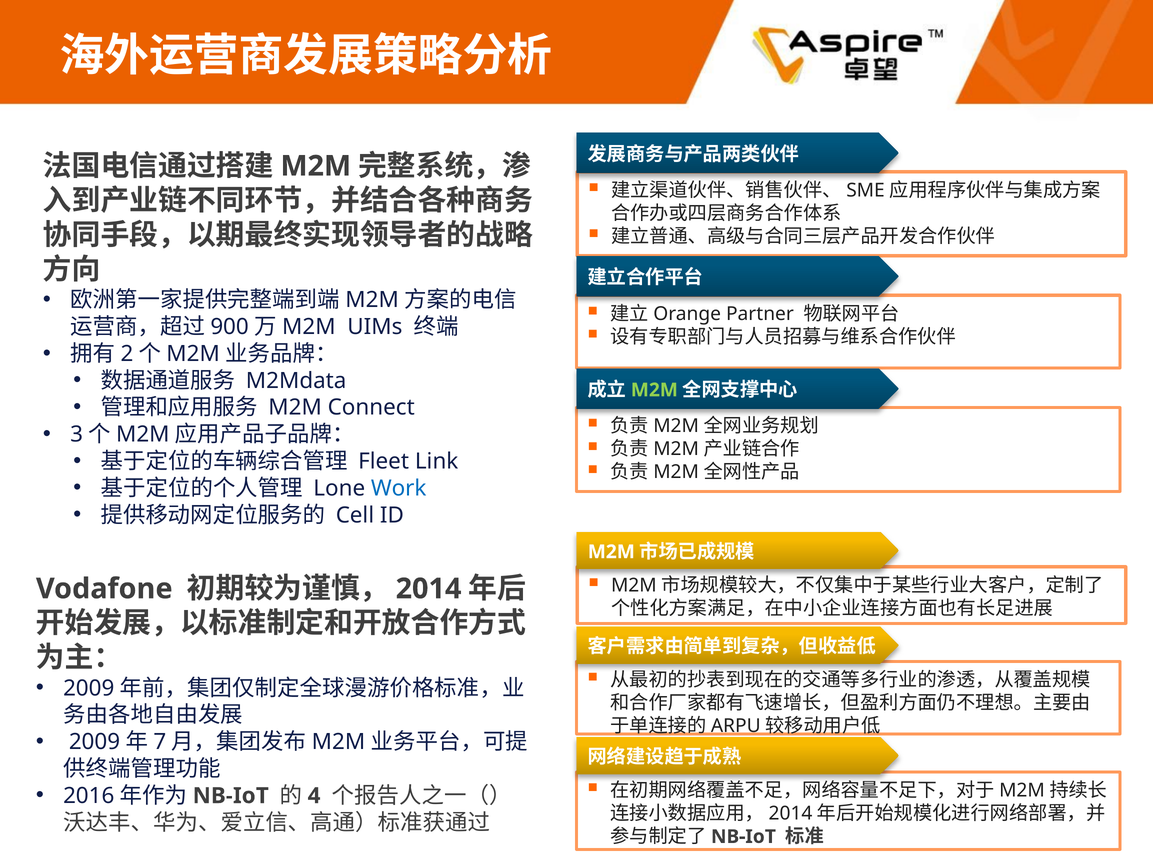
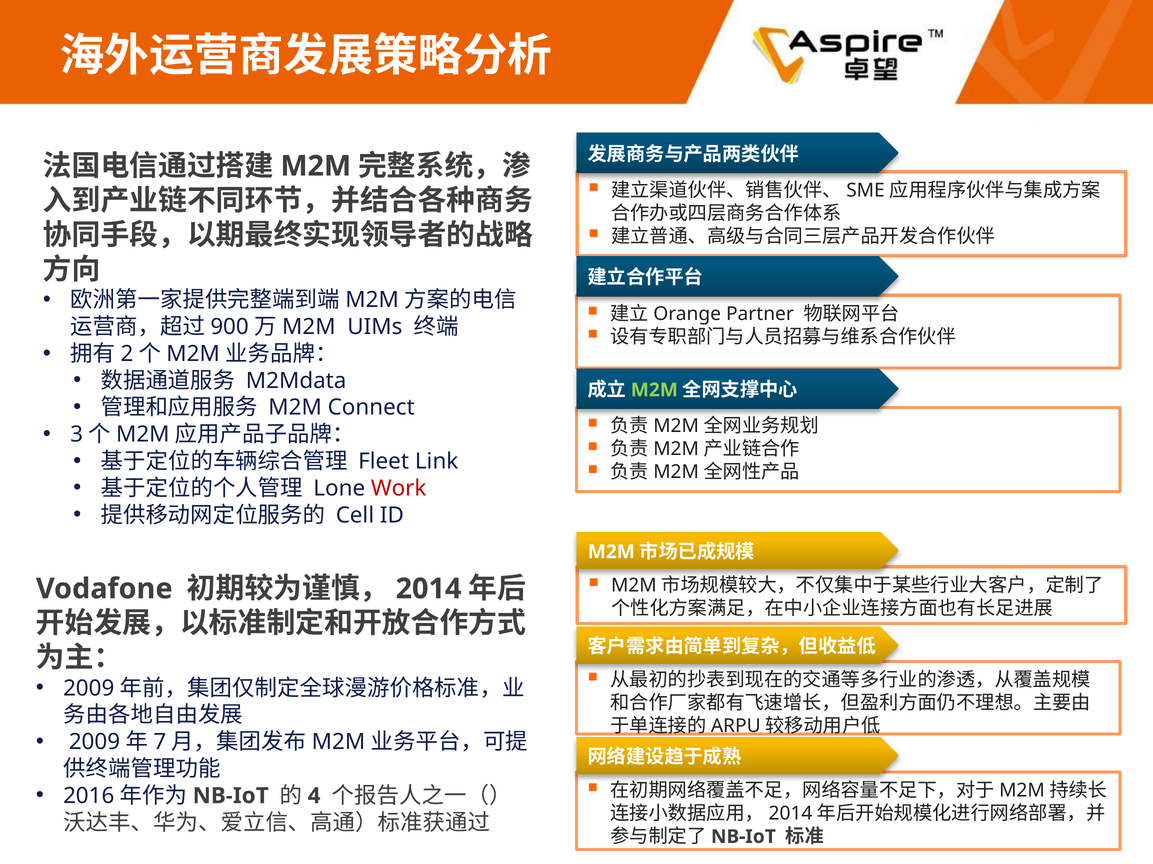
Work colour: blue -> red
